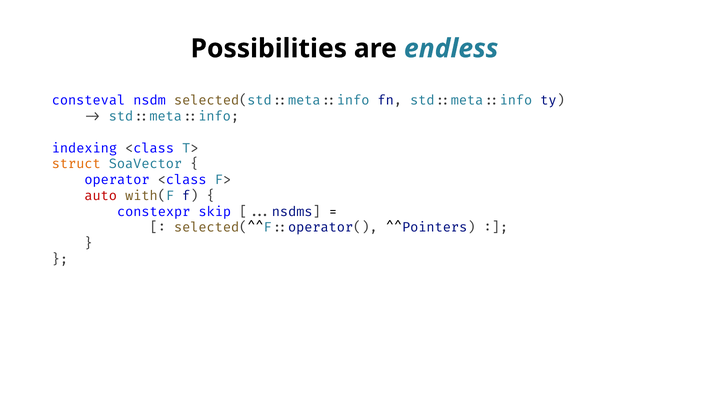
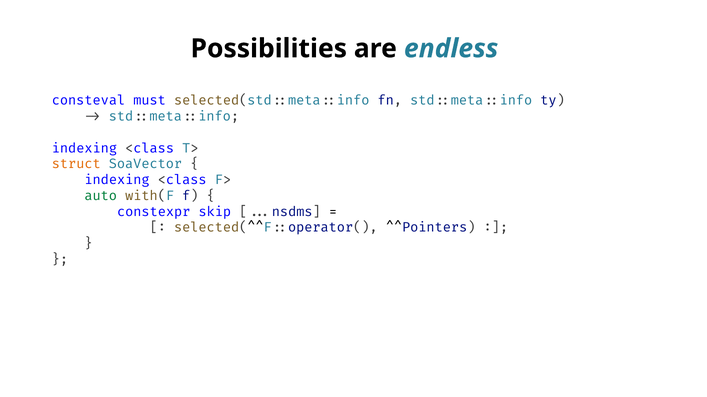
nsdm: nsdm -> must
operator at (117, 180): operator -> indexing
auto colour: red -> green
